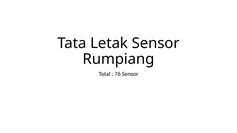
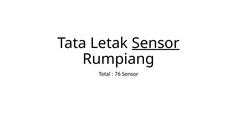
Sensor at (156, 43) underline: none -> present
